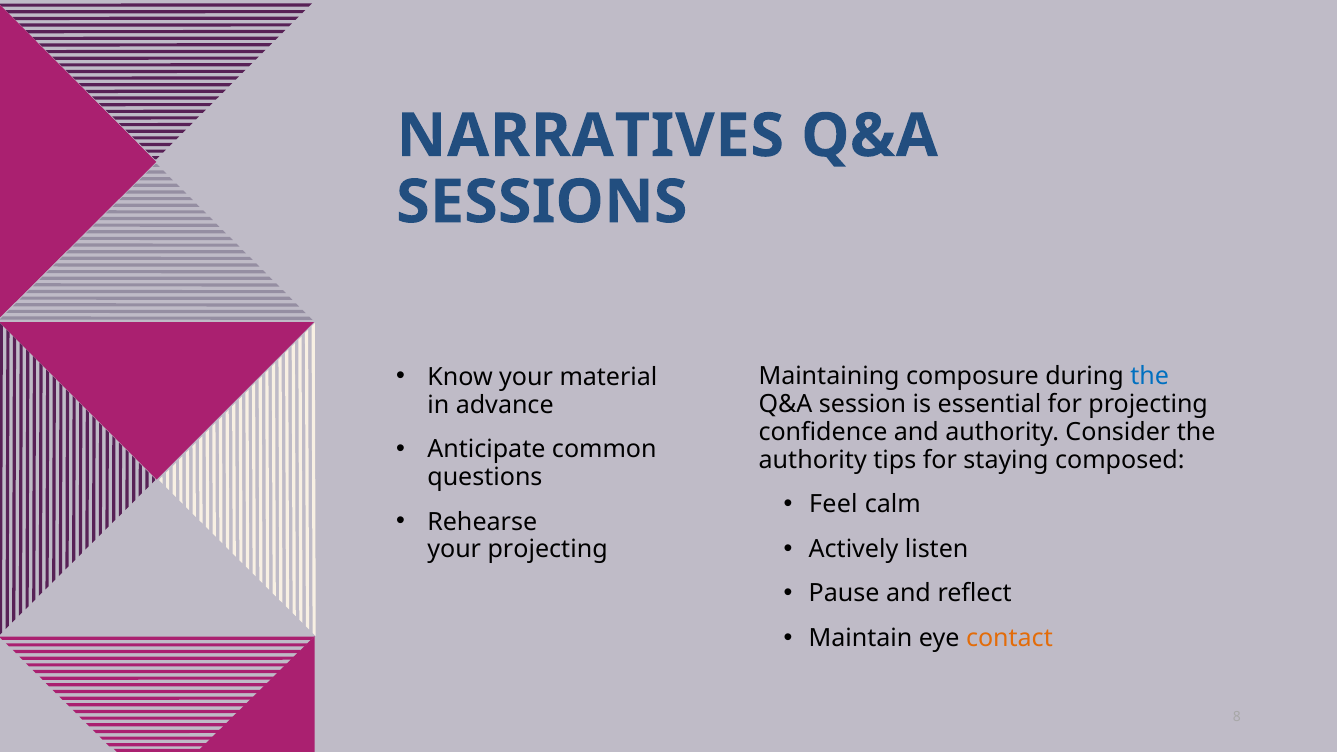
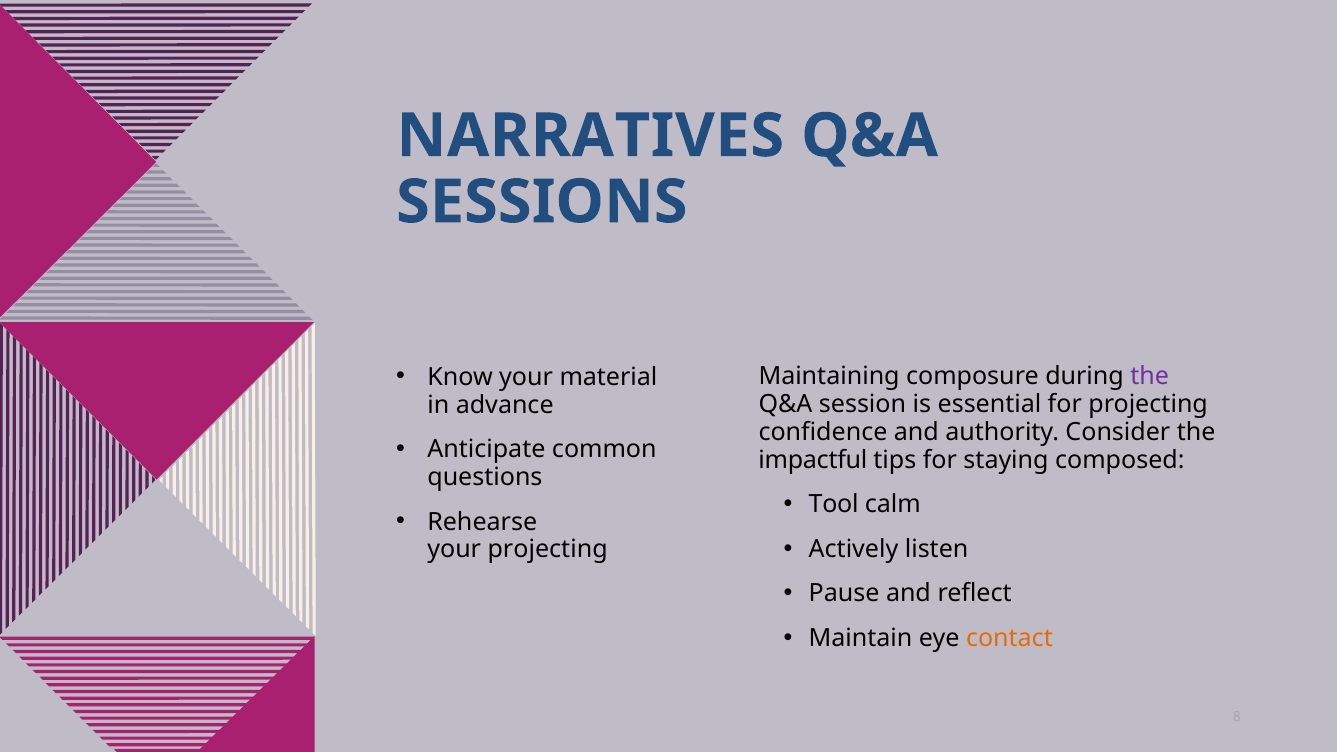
the at (1150, 376) colour: blue -> purple
authority at (813, 460): authority -> impactful
Feel: Feel -> Tool
